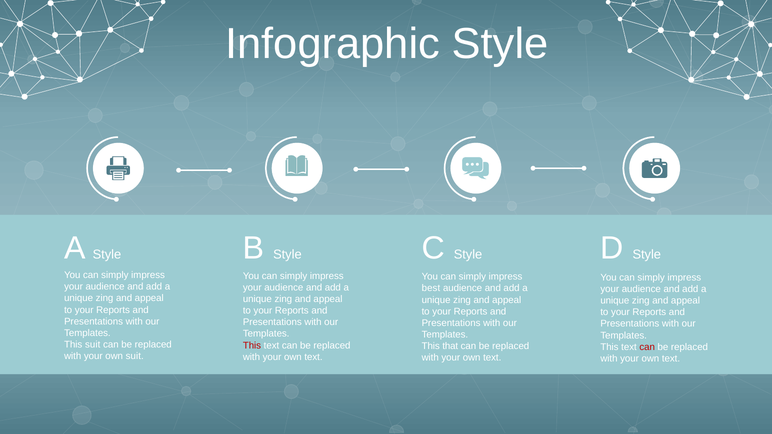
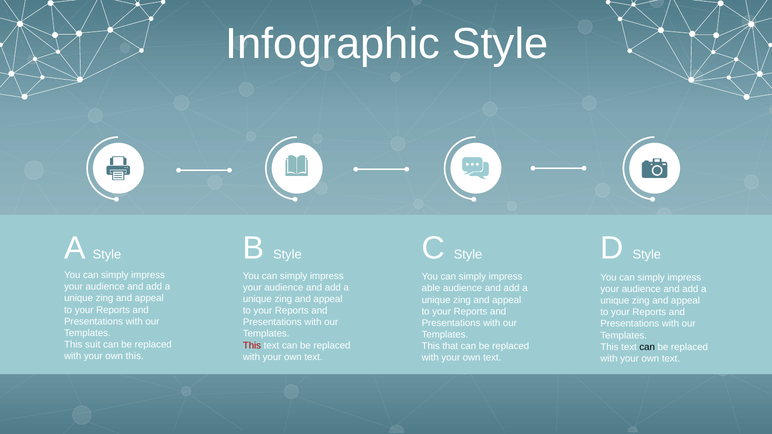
best: best -> able
can at (647, 347) colour: red -> black
own suit: suit -> this
